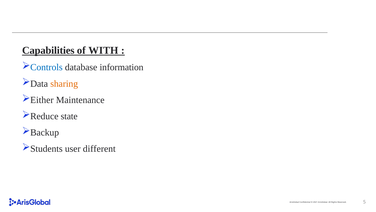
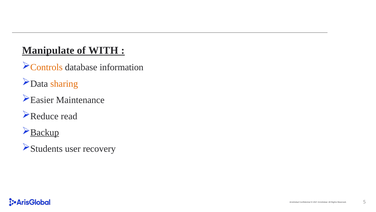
Capabilities: Capabilities -> Manipulate
Controls colour: blue -> orange
Either: Either -> Easier
state: state -> read
Backup underline: none -> present
different: different -> recovery
